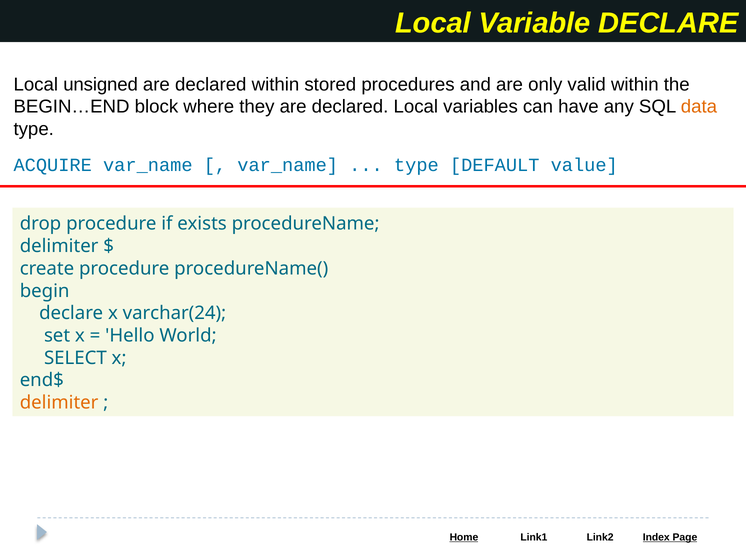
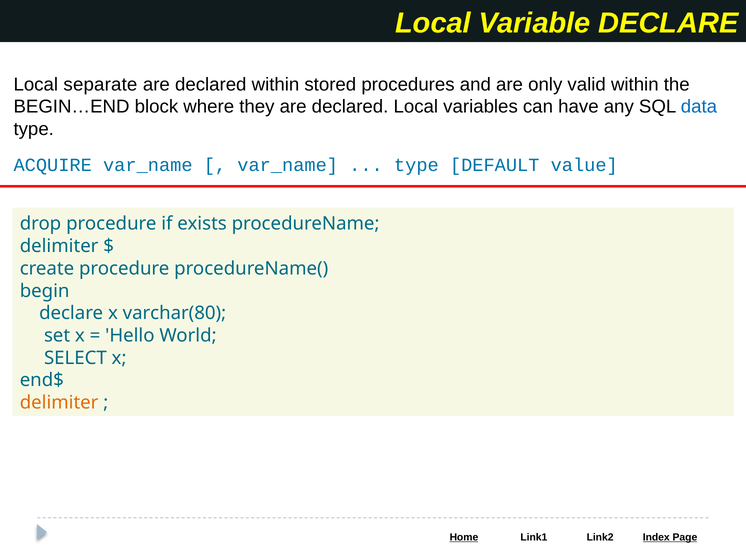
unsigned: unsigned -> separate
data colour: orange -> blue
varchar(24: varchar(24 -> varchar(80
